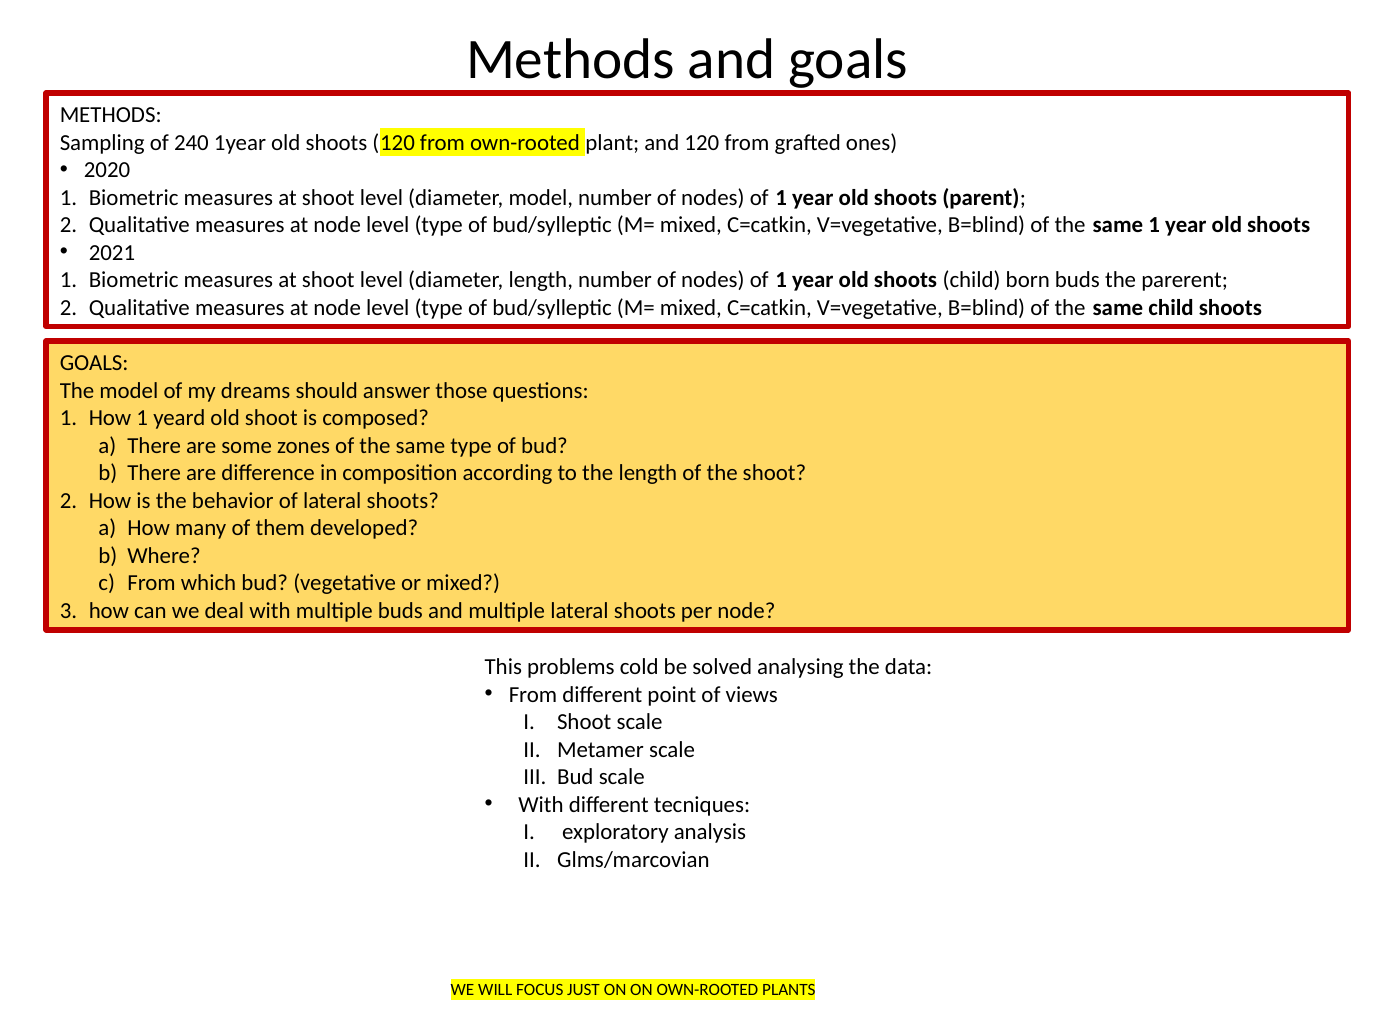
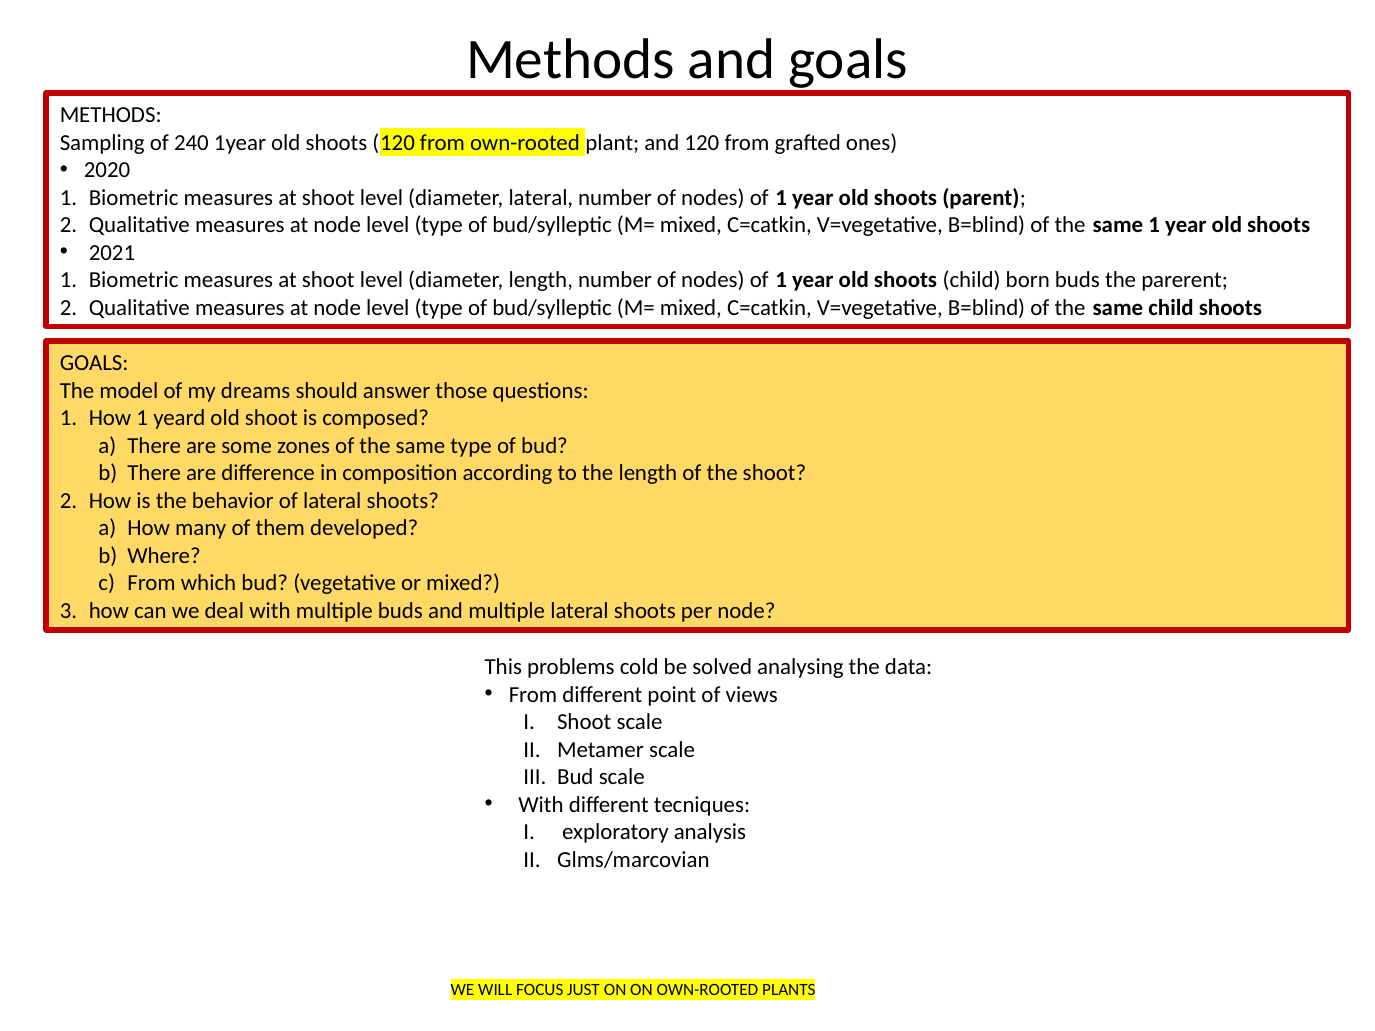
diameter model: model -> lateral
